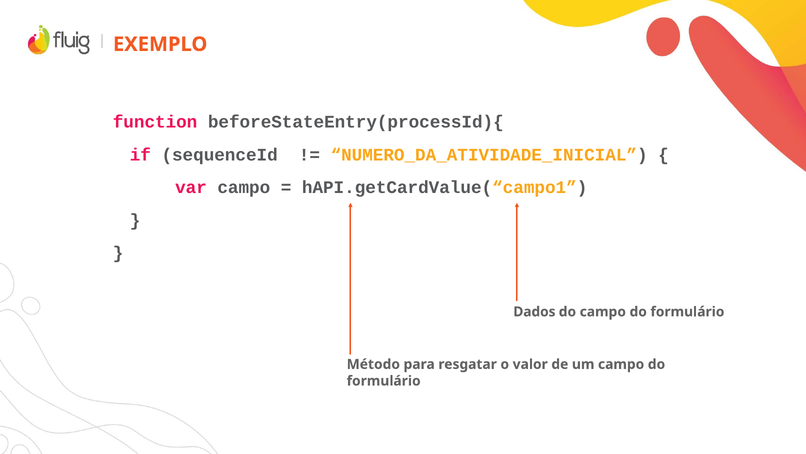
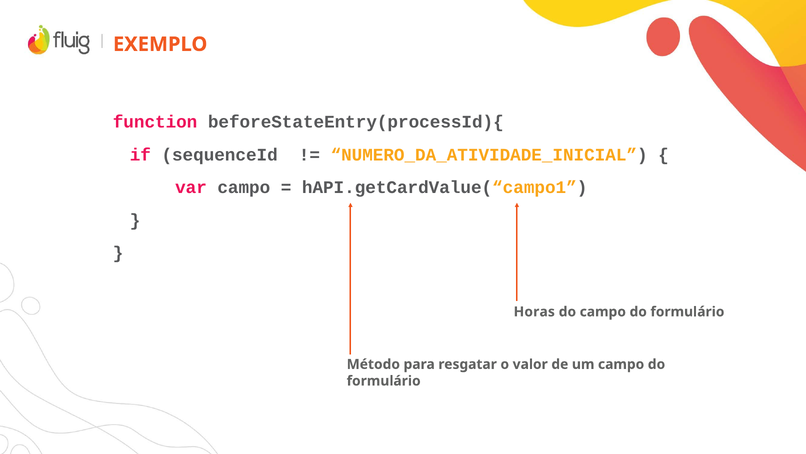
Dados: Dados -> Horas
